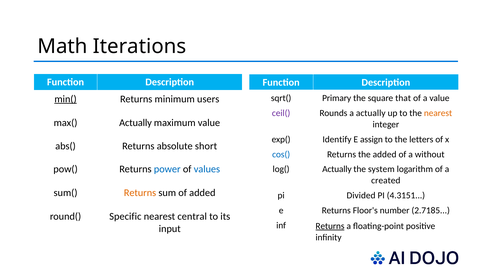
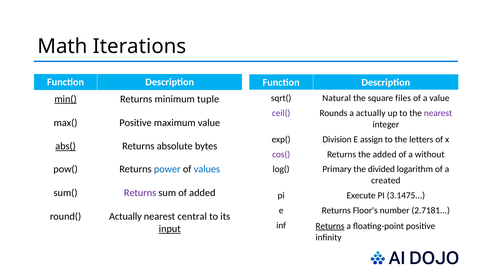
Primary: Primary -> Natural
that: that -> files
users: users -> tuple
nearest at (438, 113) colour: orange -> purple
max( Actually: Actually -> Positive
Identify: Identify -> Division
abs( underline: none -> present
short: short -> bytes
cos( colour: blue -> purple
log( Actually: Actually -> Primary
system: system -> divided
Returns at (140, 193) colour: orange -> purple
Divided: Divided -> Execute
4.3151: 4.3151 -> 3.1475
2.7185: 2.7185 -> 2.7181
round( Specific: Specific -> Actually
input underline: none -> present
